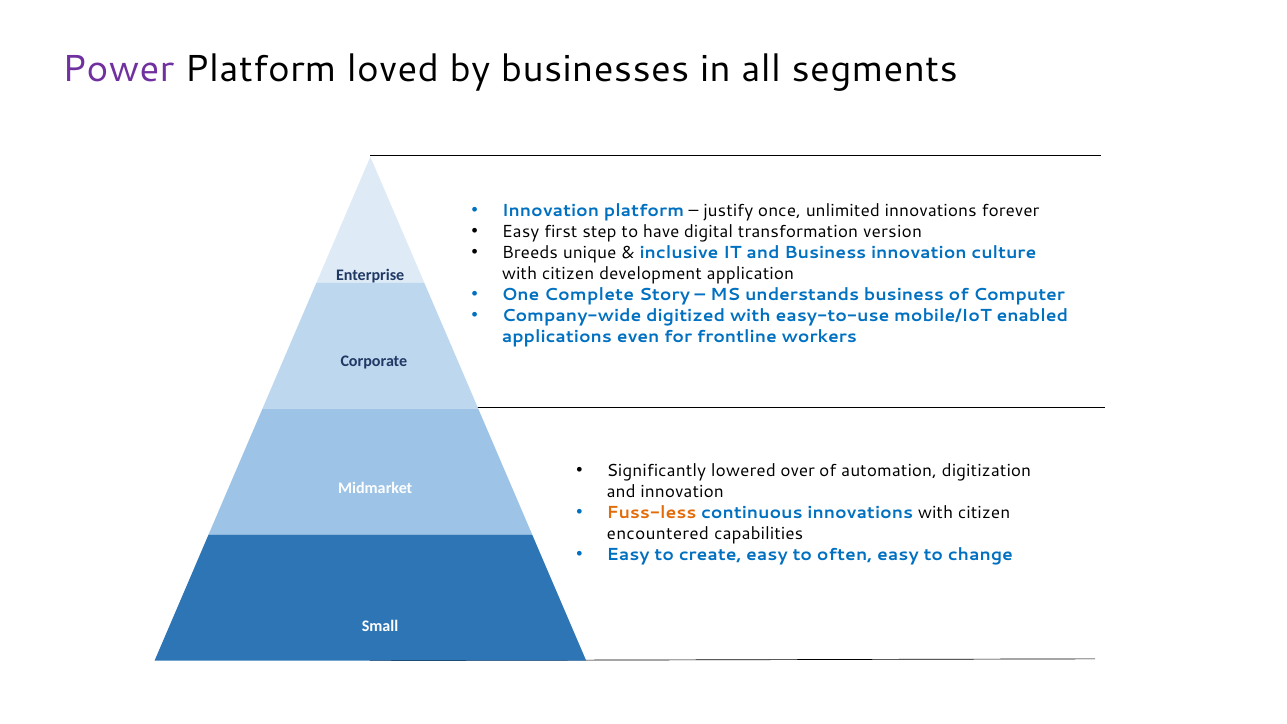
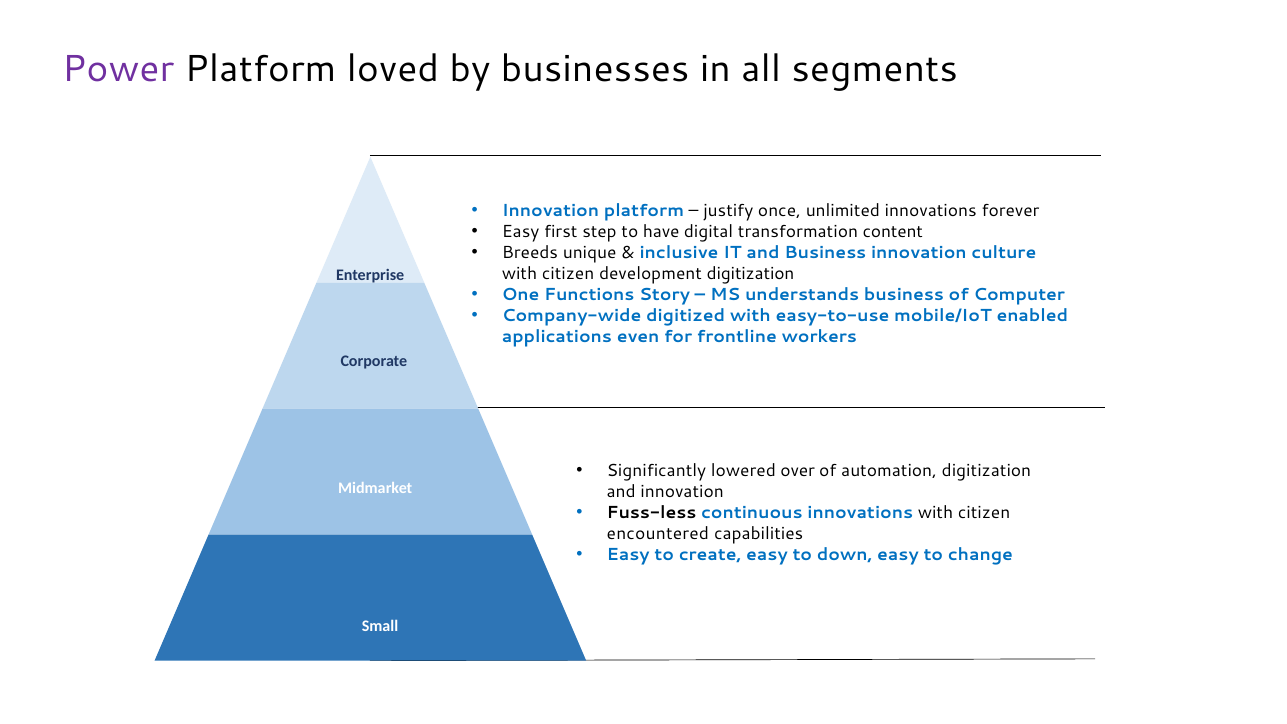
version: version -> content
development application: application -> digitization
Complete: Complete -> Functions
Fuss-less colour: orange -> black
often: often -> down
